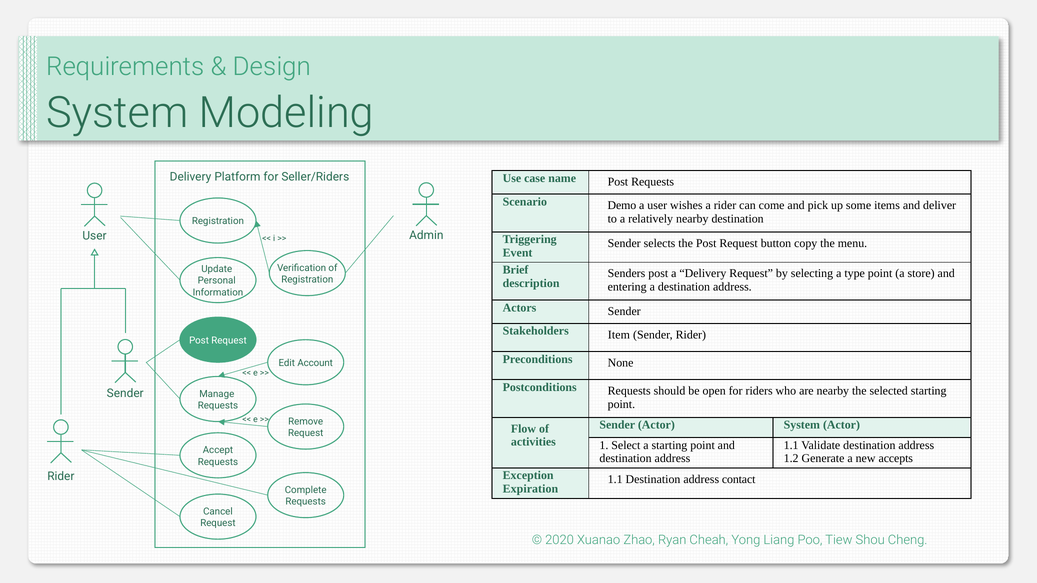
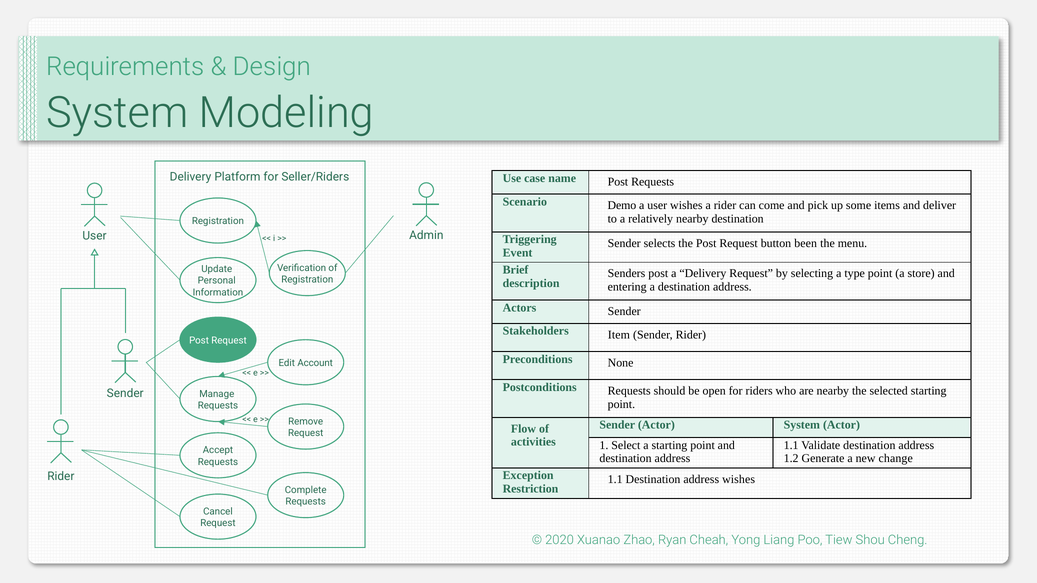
copy: copy -> been
accepts: accepts -> change
address contact: contact -> wishes
Expiration: Expiration -> Restriction
